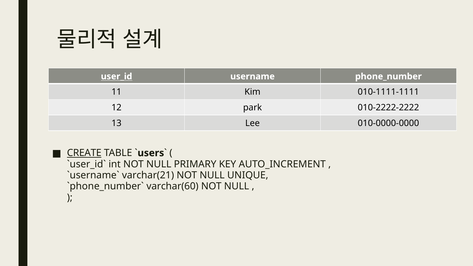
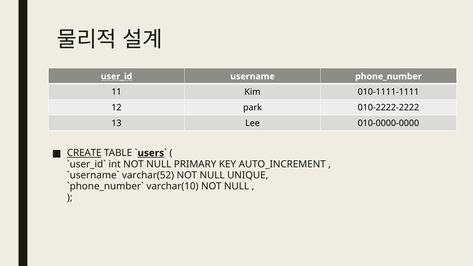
users underline: none -> present
varchar(21: varchar(21 -> varchar(52
varchar(60: varchar(60 -> varchar(10
